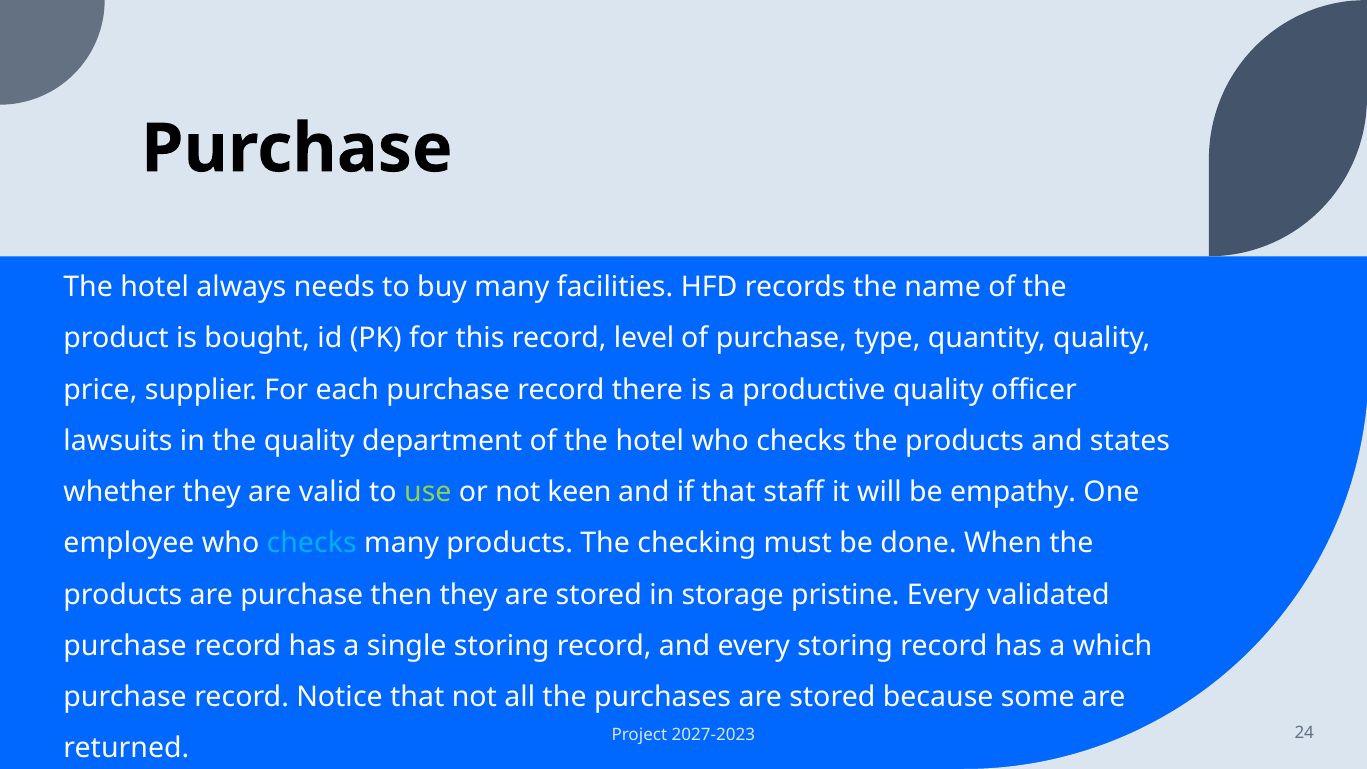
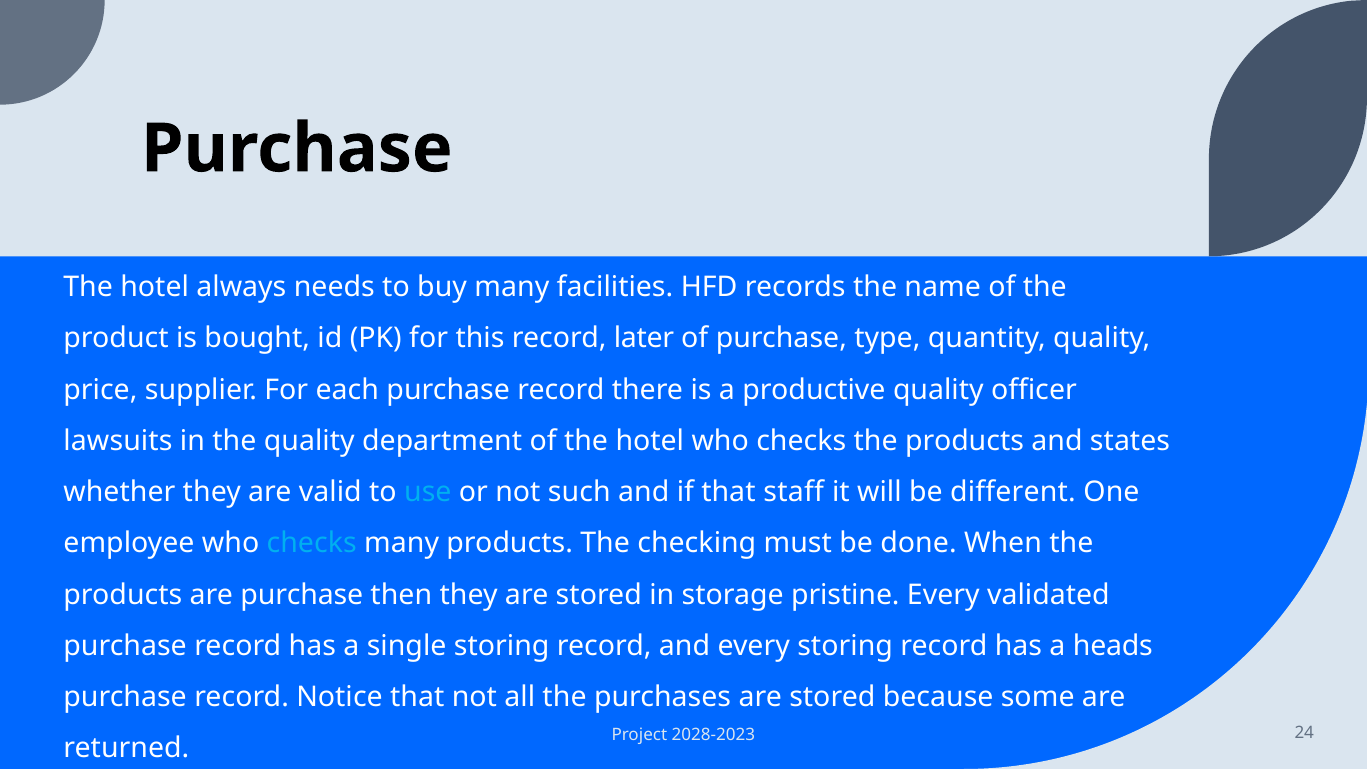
level: level -> later
use colour: light green -> light blue
keen: keen -> such
empathy: empathy -> different
which: which -> heads
2027-2023: 2027-2023 -> 2028-2023
